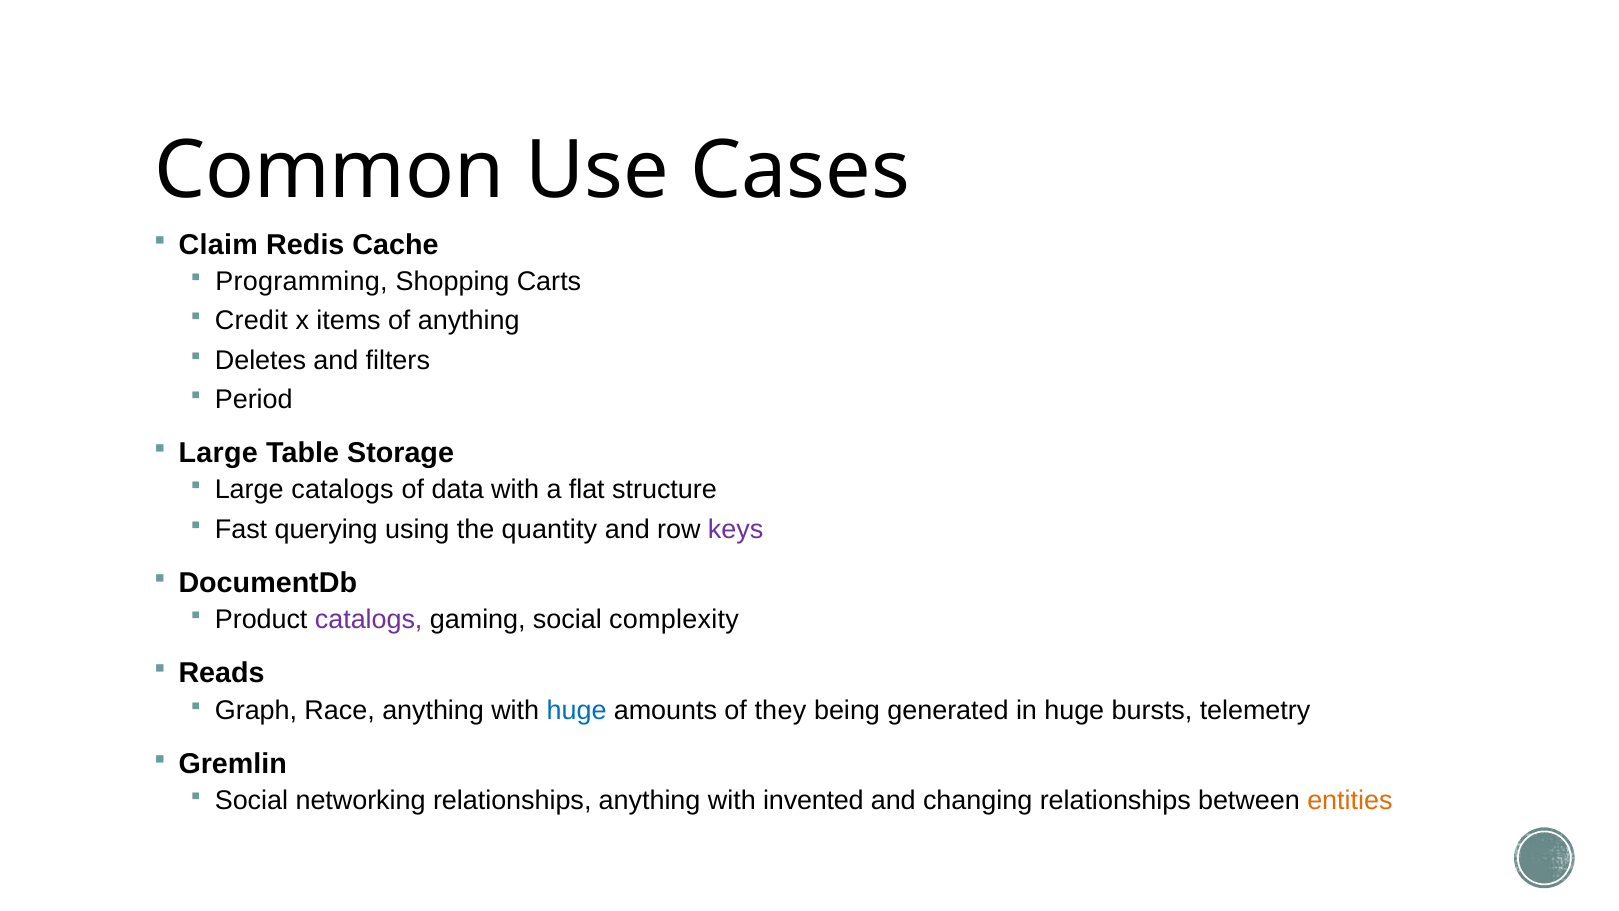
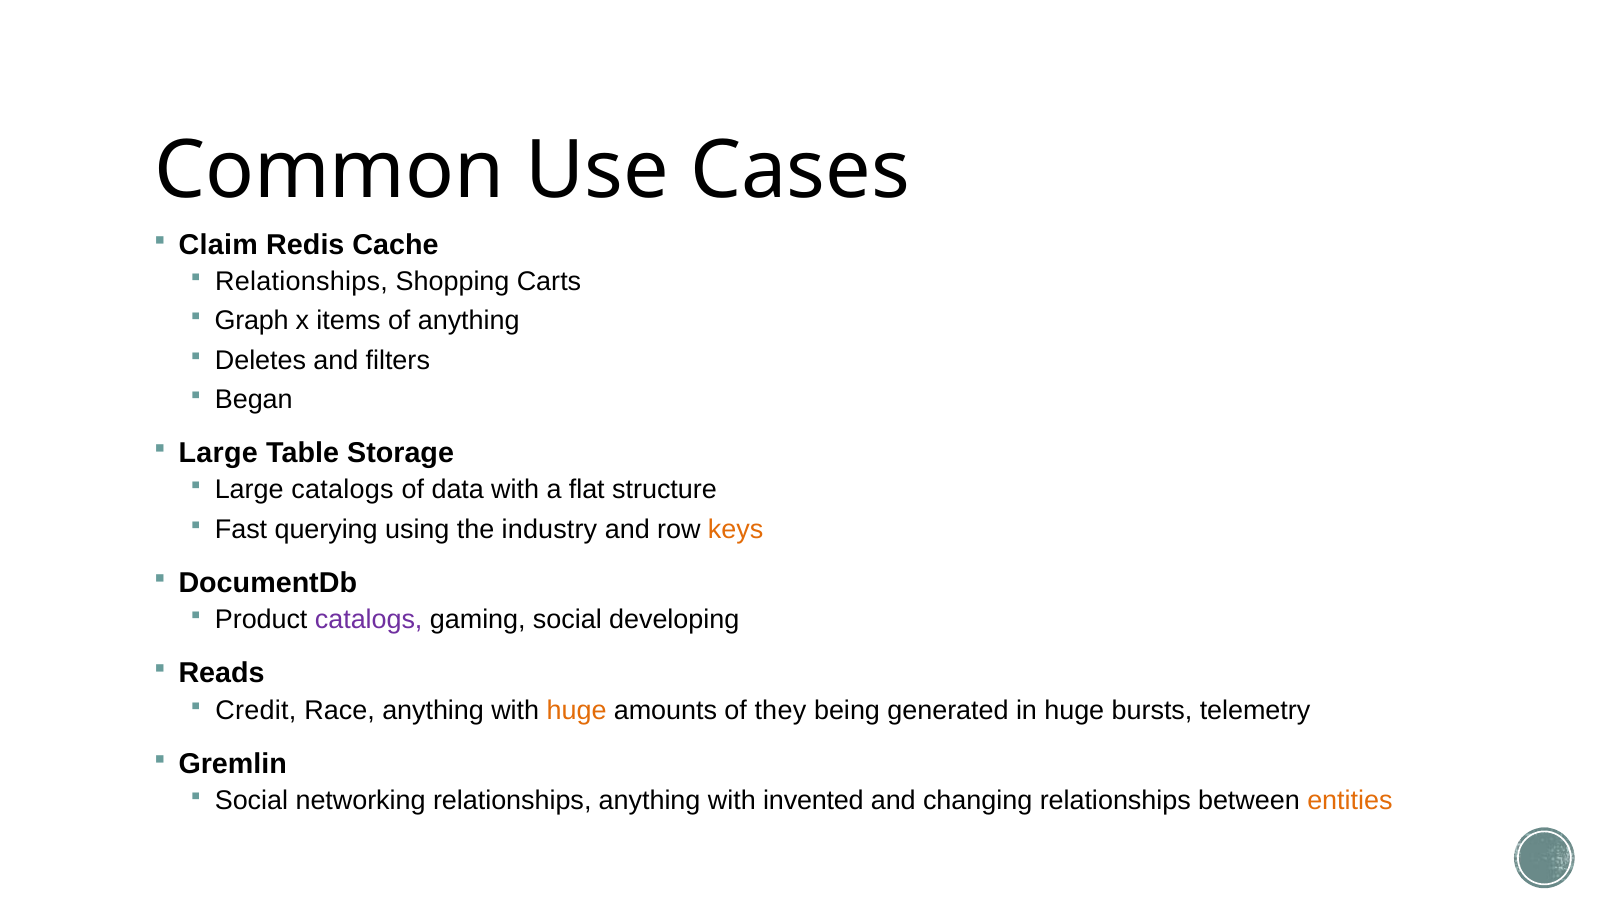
Programming at (301, 282): Programming -> Relationships
Credit: Credit -> Graph
Period: Period -> Began
quantity: quantity -> industry
keys colour: purple -> orange
complexity: complexity -> developing
Graph: Graph -> Credit
huge at (577, 710) colour: blue -> orange
